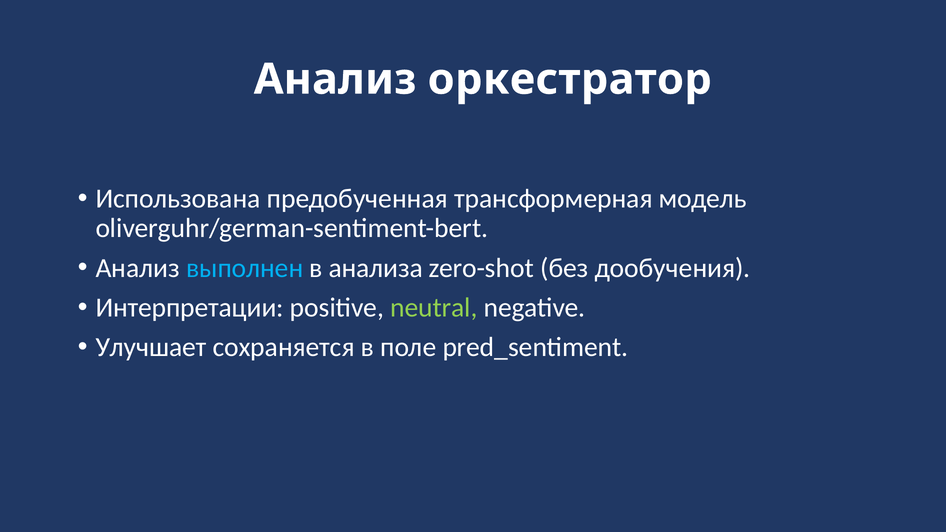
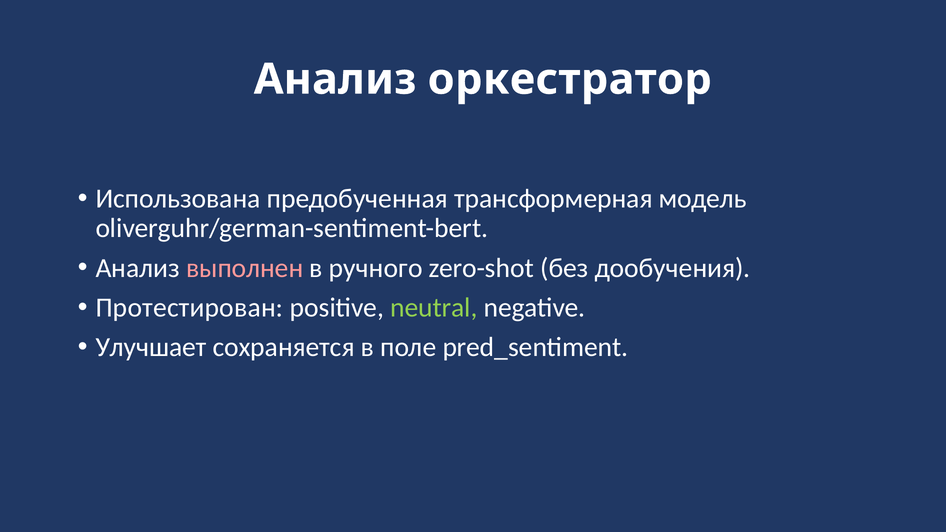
выполнен colour: light blue -> pink
анализа: анализа -> ручного
Интерпретации: Интерпретации -> Протестирован
